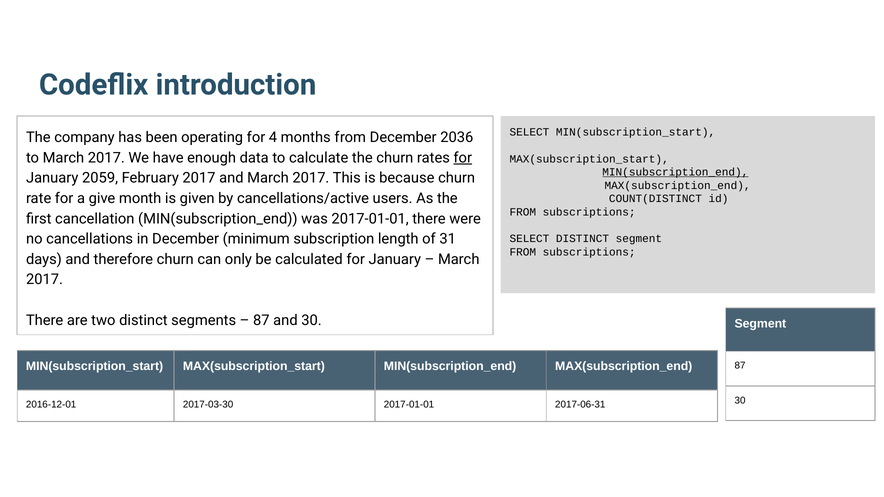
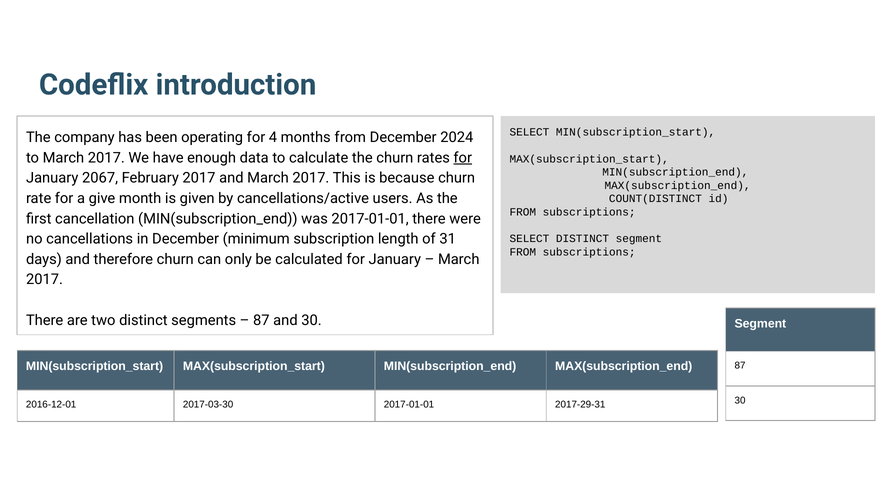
2036: 2036 -> 2024
MIN(subscription_end at (675, 172) underline: present -> none
2059: 2059 -> 2067
2017-06-31: 2017-06-31 -> 2017-29-31
